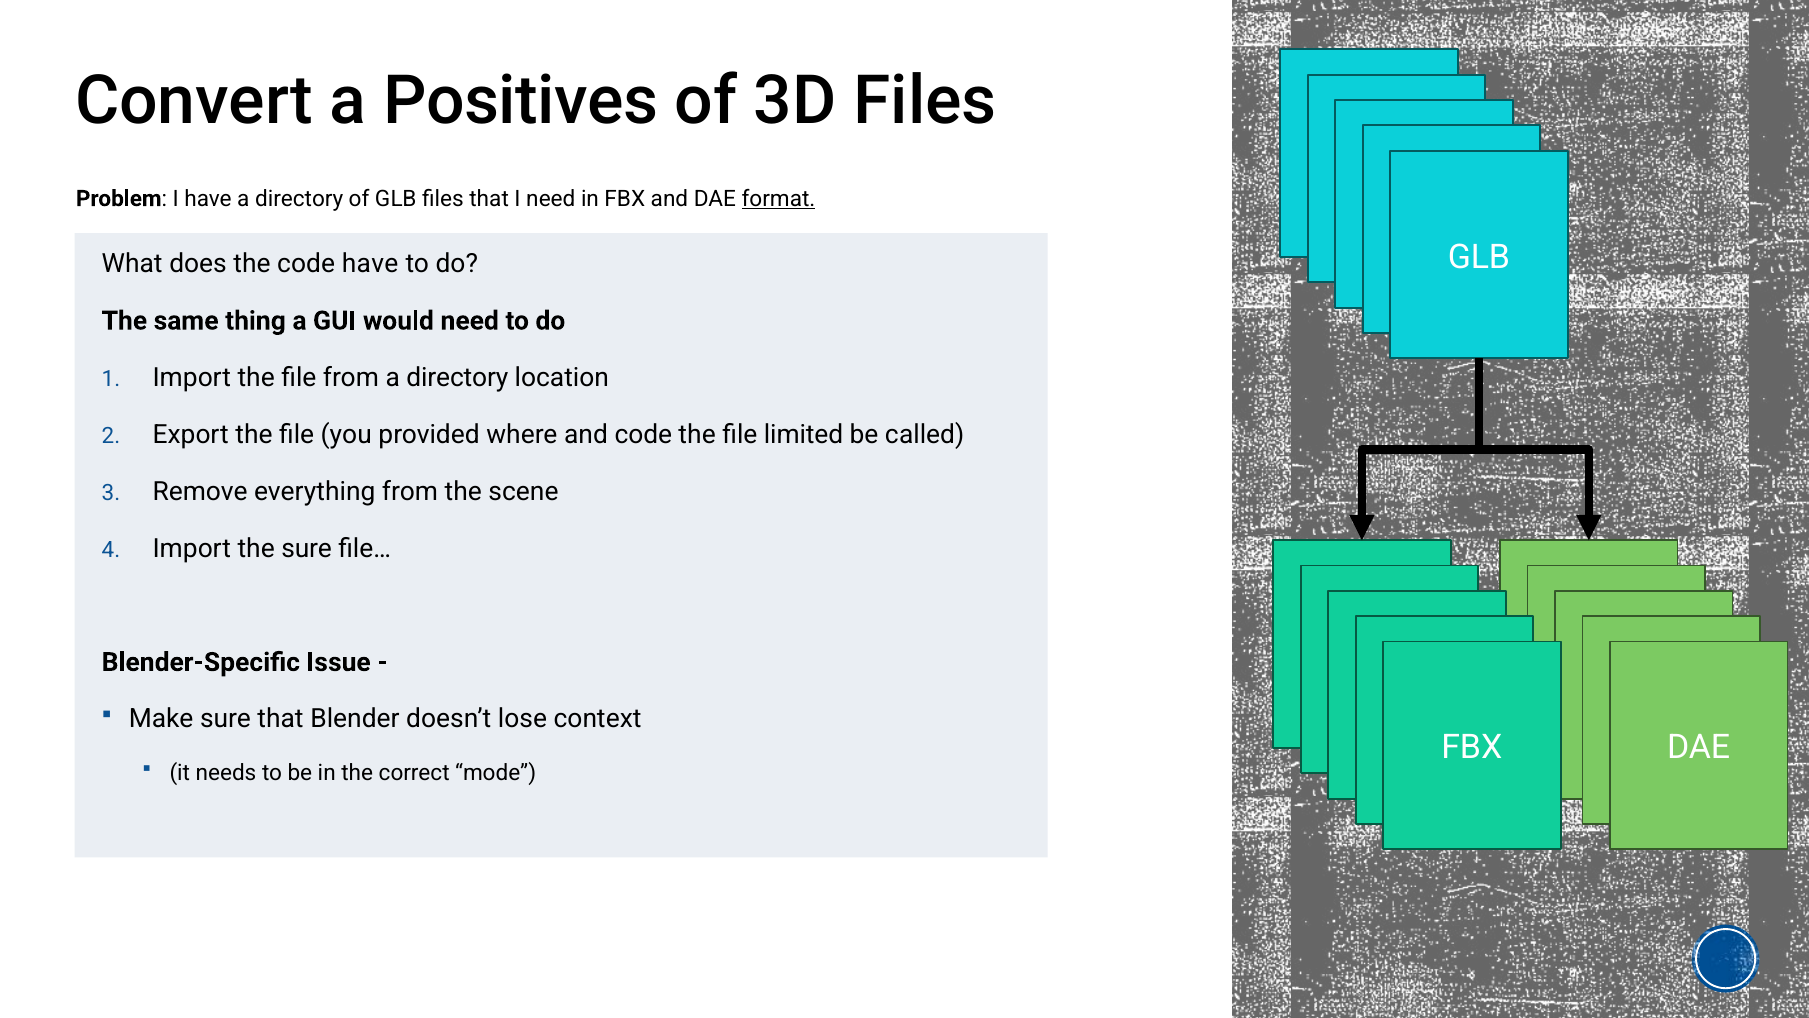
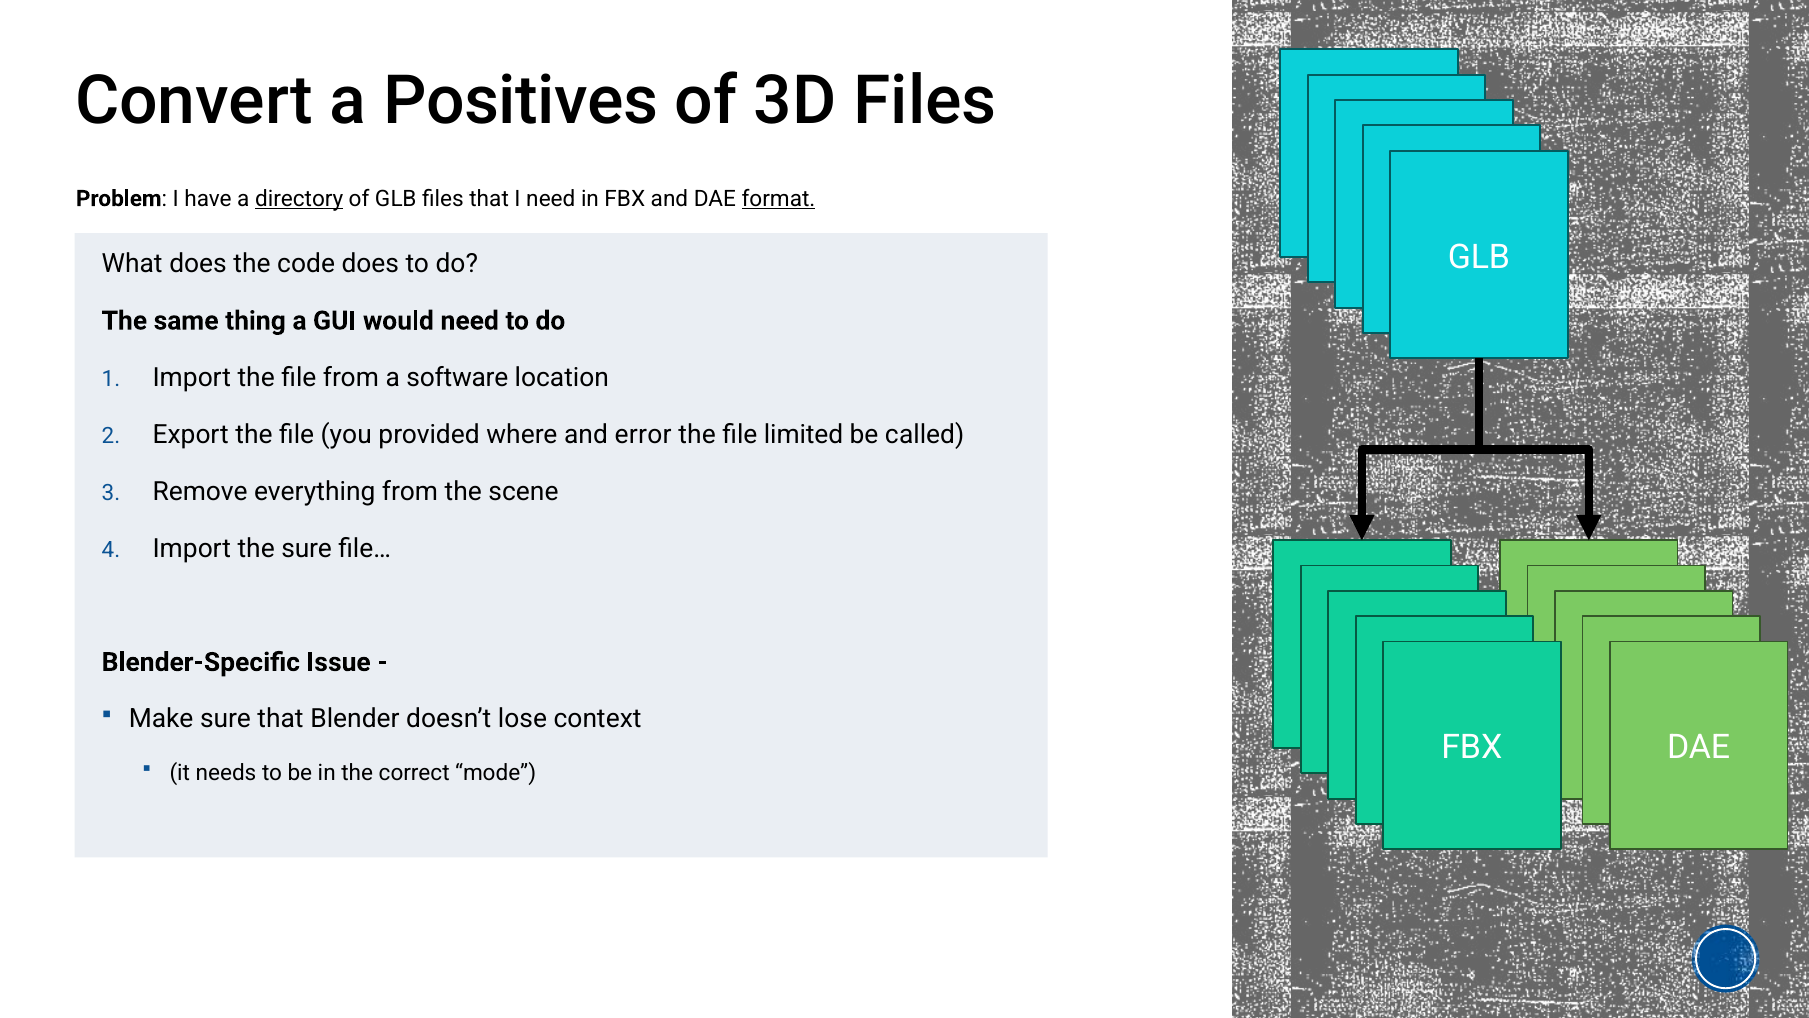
directory at (299, 199) underline: none -> present
code have: have -> does
from a directory: directory -> software
and code: code -> error
